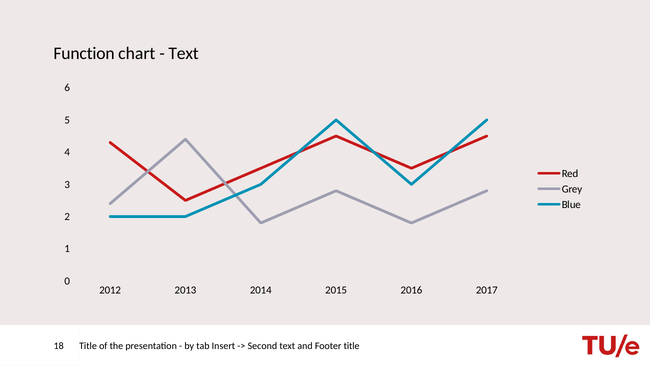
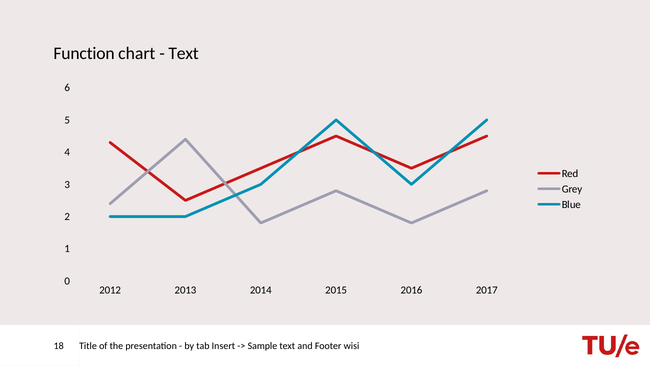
Second: Second -> Sample
Footer title: title -> wisi
